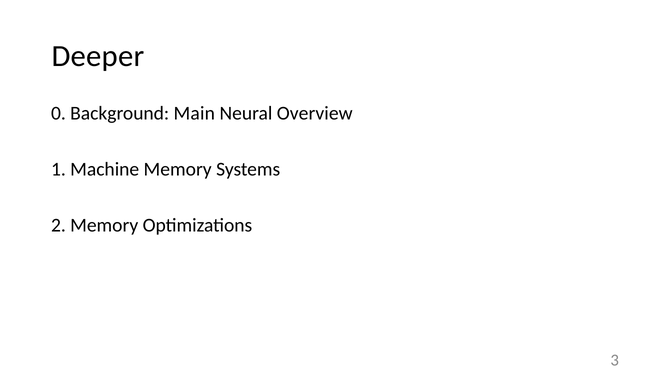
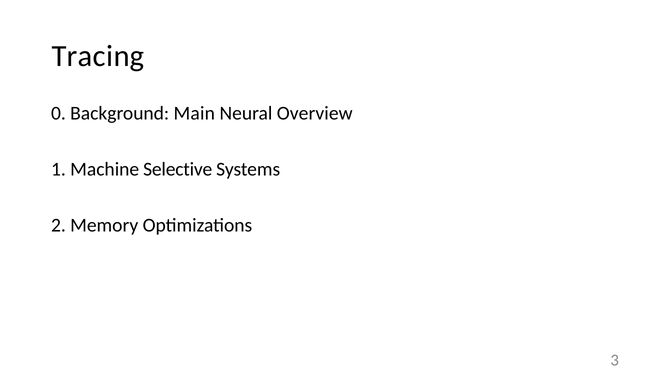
Deeper: Deeper -> Tracing
Machine Memory: Memory -> Selective
